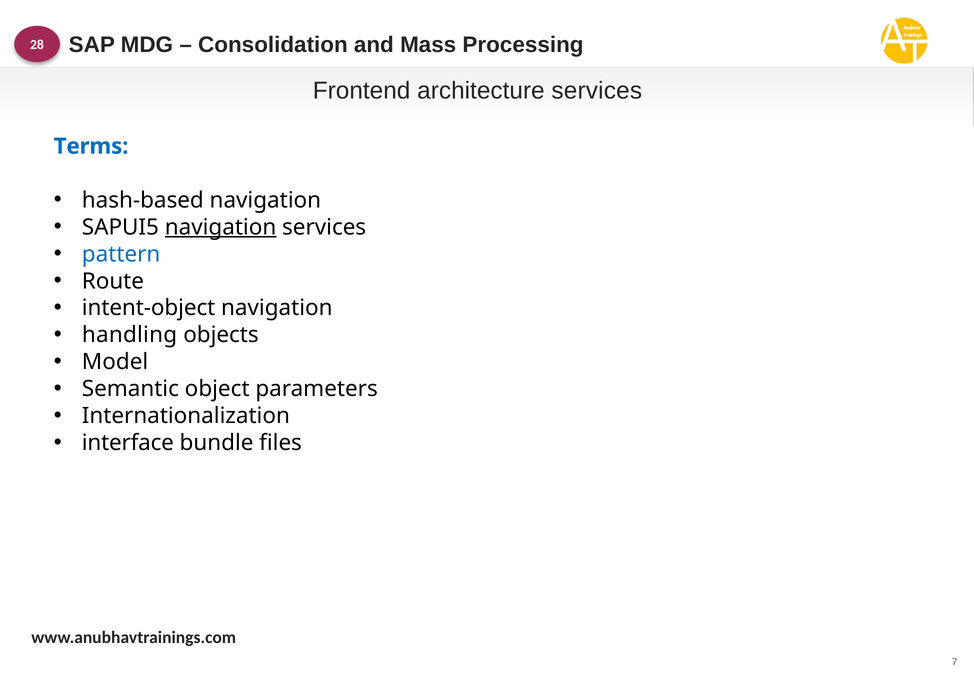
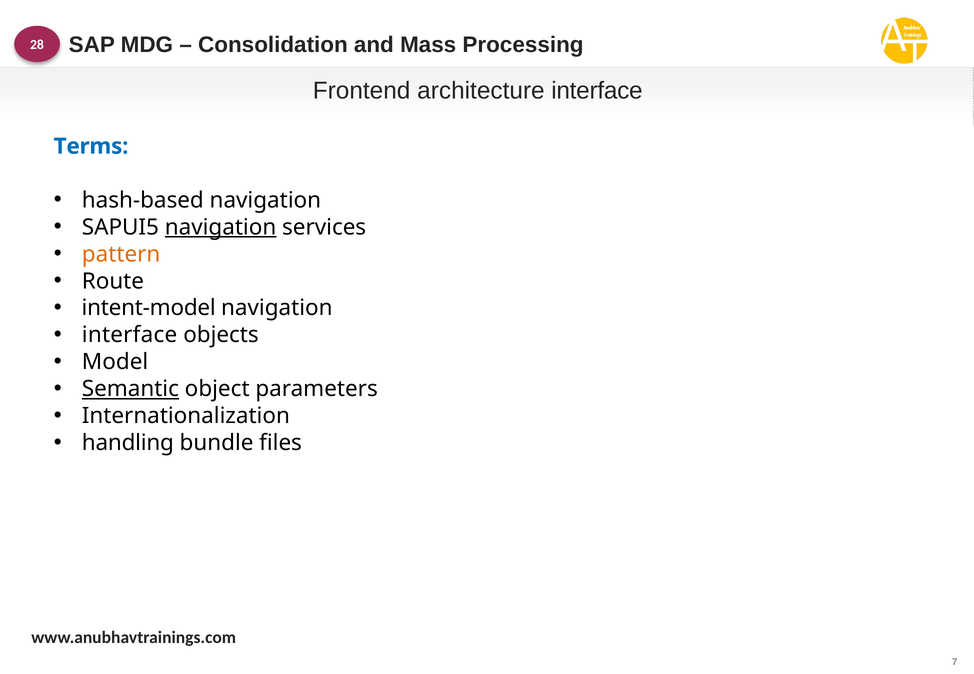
architecture services: services -> interface
pattern colour: blue -> orange
intent-object: intent-object -> intent-model
handling at (130, 335): handling -> interface
Semantic underline: none -> present
interface: interface -> handling
